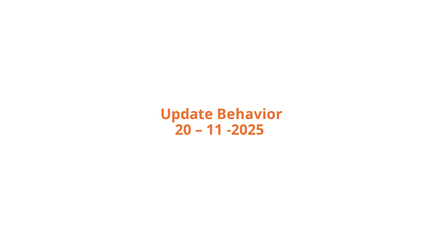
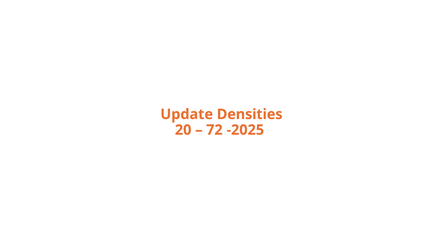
Behavior: Behavior -> Densities
11: 11 -> 72
